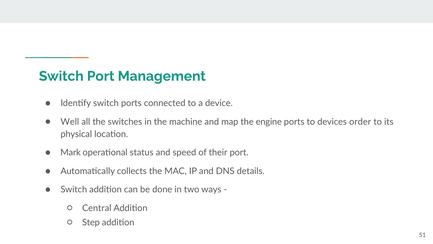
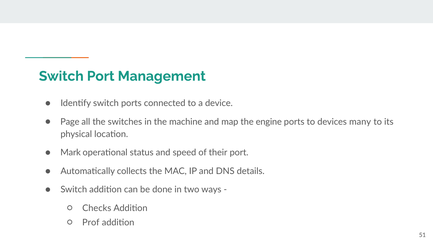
Well: Well -> Page
order: order -> many
Central: Central -> Checks
Step: Step -> Prof
